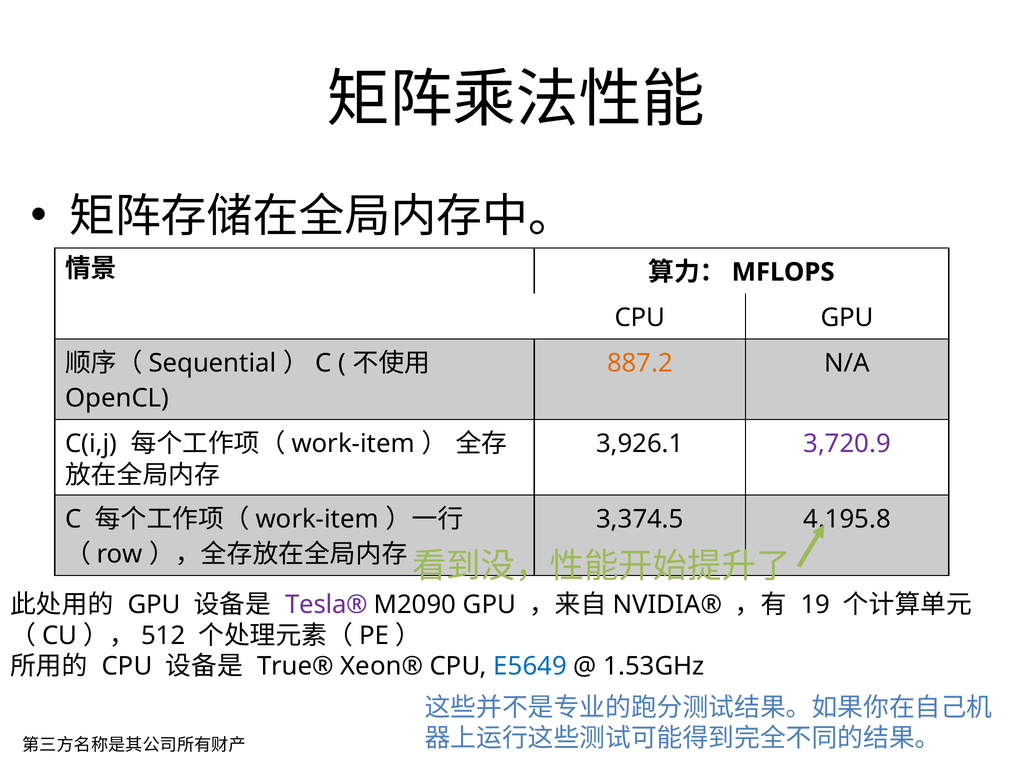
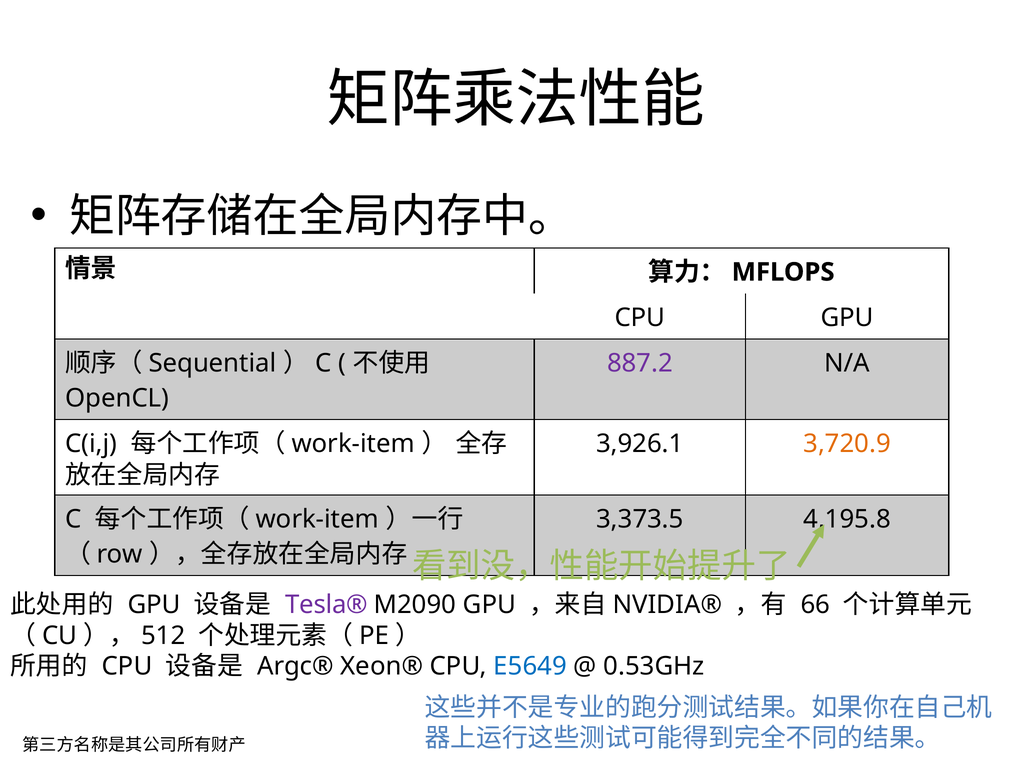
887.2 colour: orange -> purple
3,720.9 colour: purple -> orange
3,374.5: 3,374.5 -> 3,373.5
19: 19 -> 66
True®: True® -> Argc®
1.53GHz: 1.53GHz -> 0.53GHz
